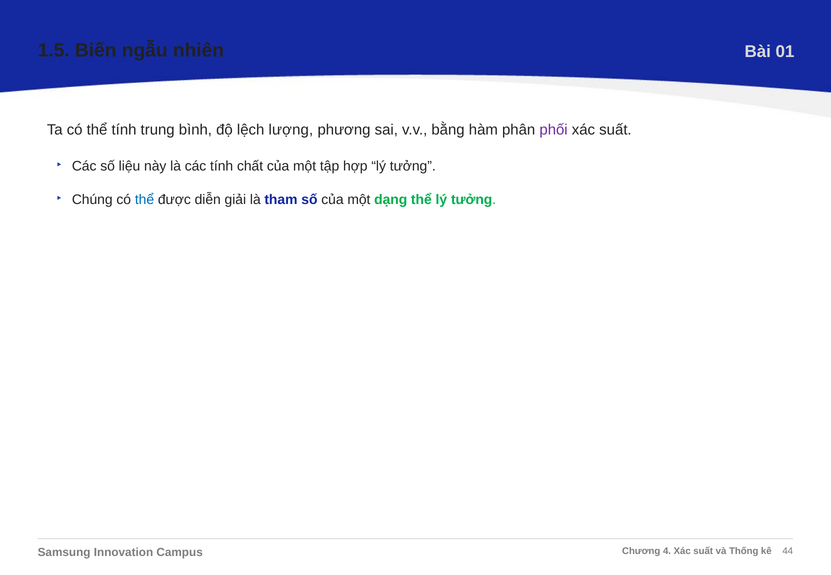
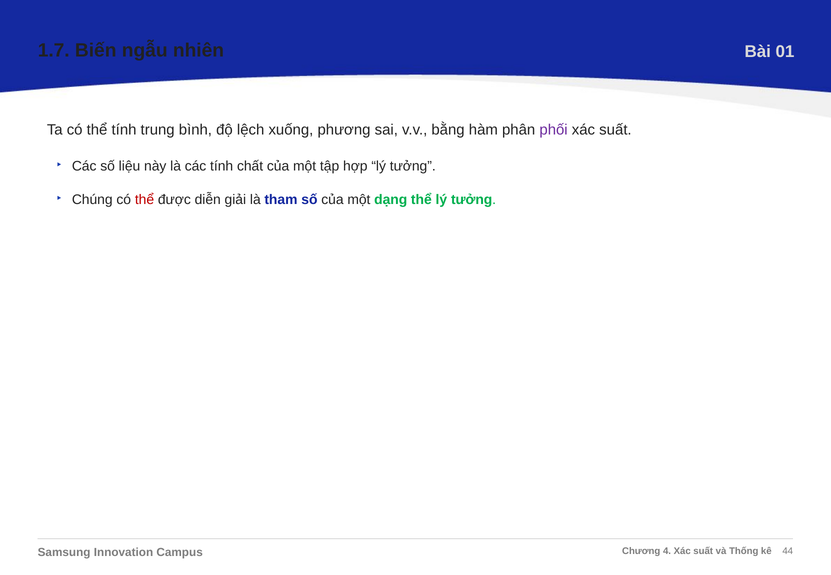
1.5: 1.5 -> 1.7
lượng: lượng -> xuống
thể at (144, 200) colour: blue -> red
